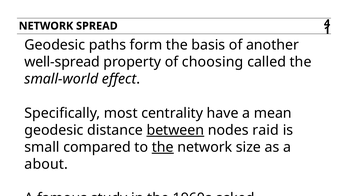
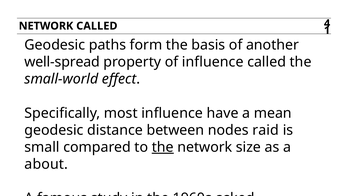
NETWORK SPREAD: SPREAD -> CALLED
of choosing: choosing -> influence
most centrality: centrality -> influence
between underline: present -> none
